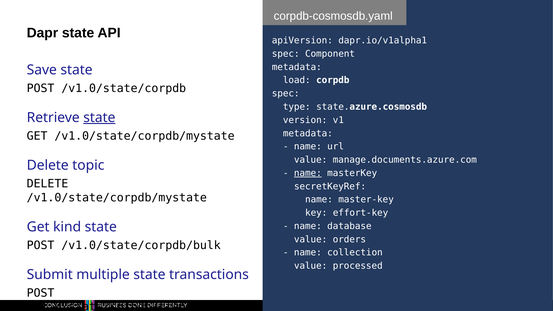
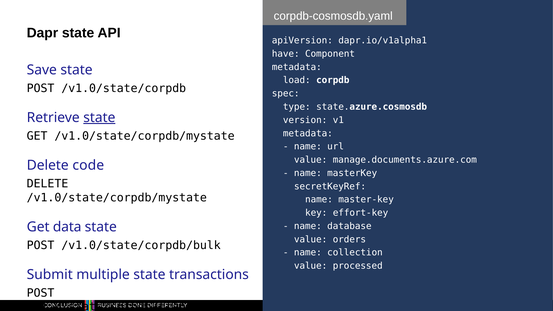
spec at (286, 54): spec -> have
topic: topic -> code
name at (308, 173) underline: present -> none
kind: kind -> data
